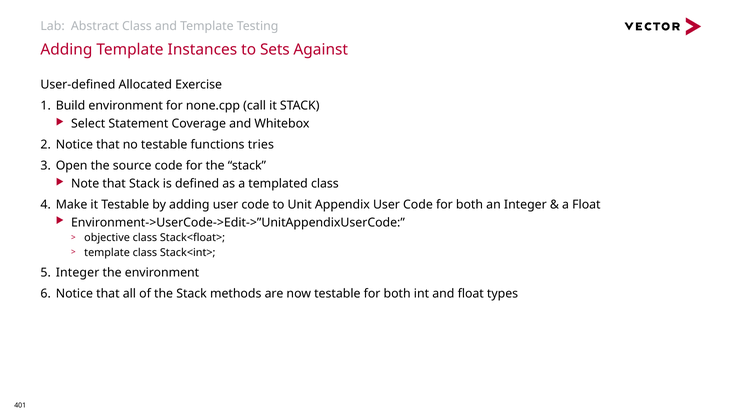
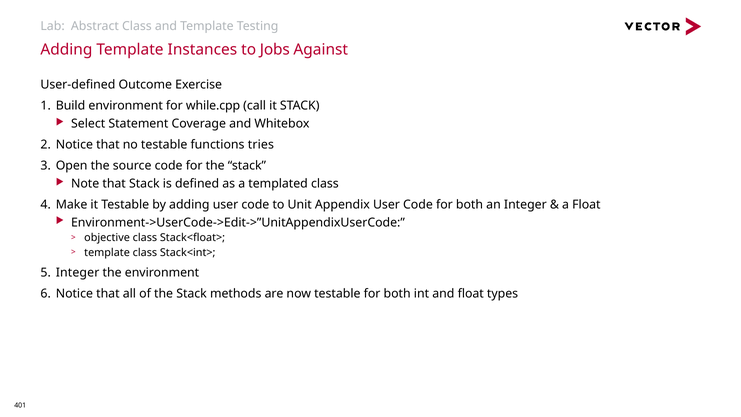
Sets: Sets -> Jobs
Allocated: Allocated -> Outcome
none.cpp: none.cpp -> while.cpp
